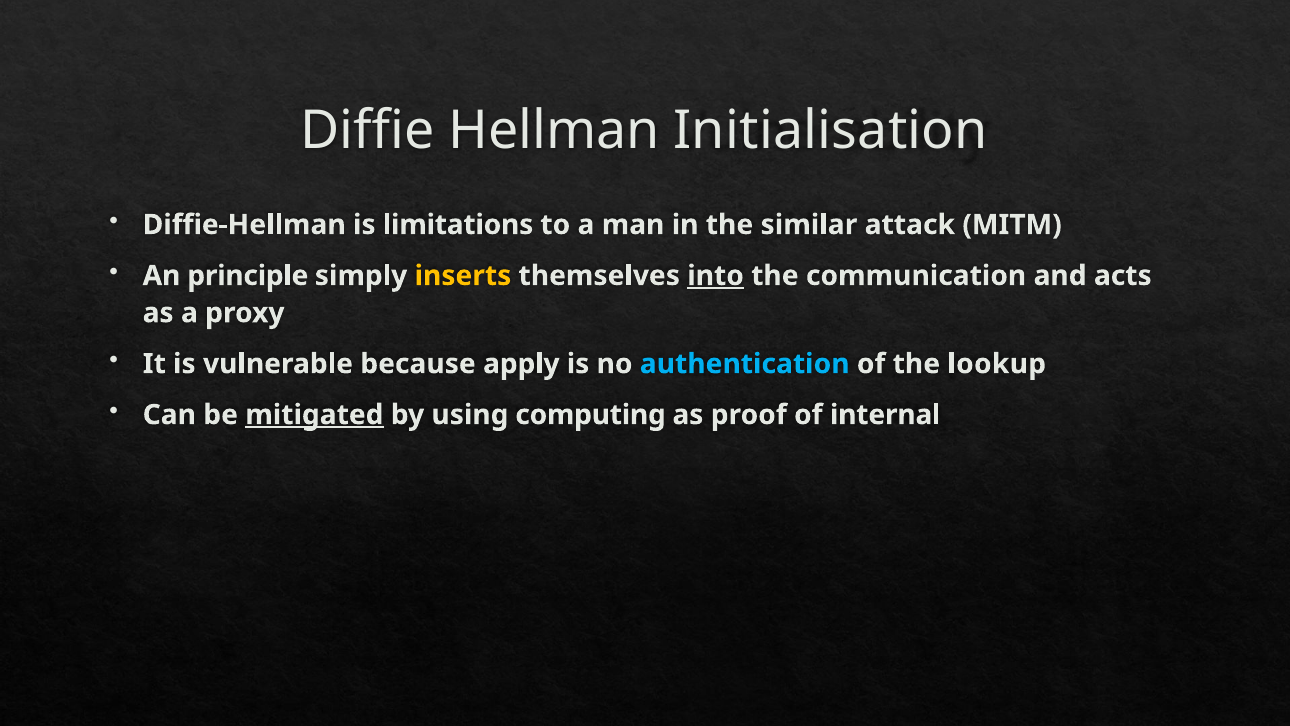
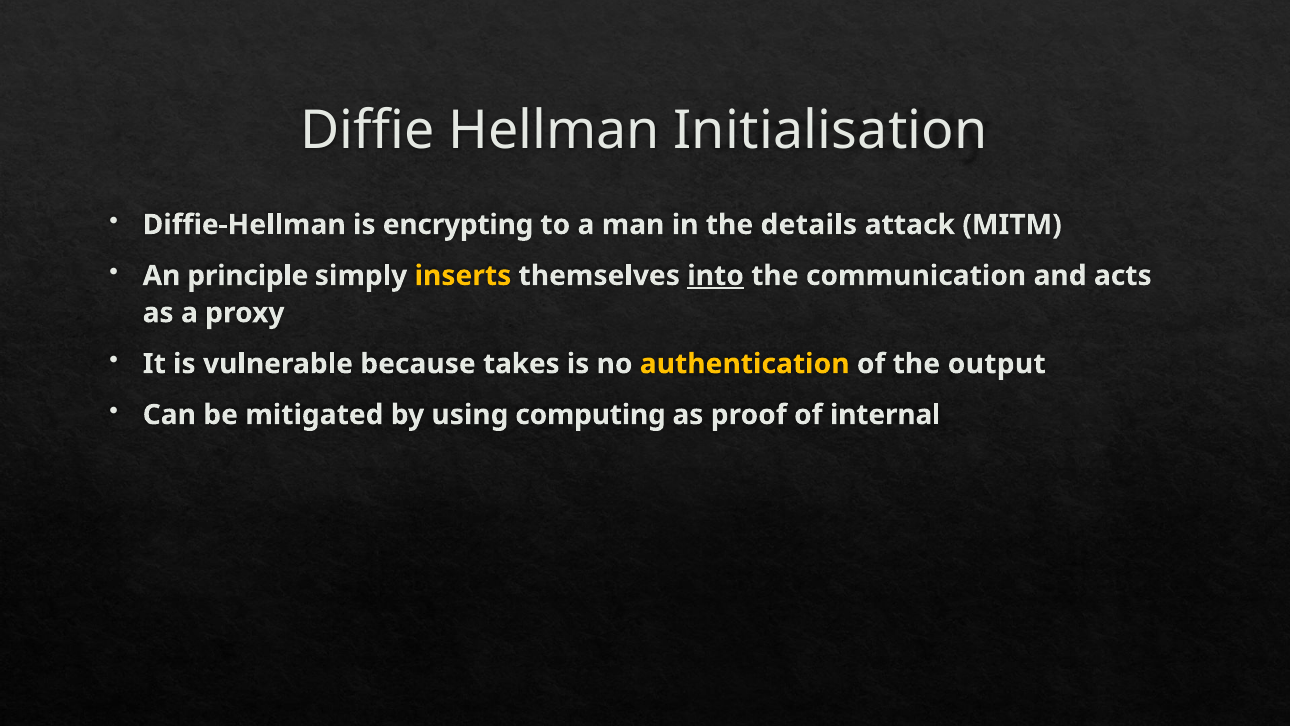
limitations: limitations -> encrypting
similar: similar -> details
apply: apply -> takes
authentication colour: light blue -> yellow
lookup: lookup -> output
mitigated underline: present -> none
